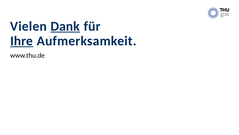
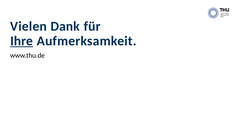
Dank underline: present -> none
